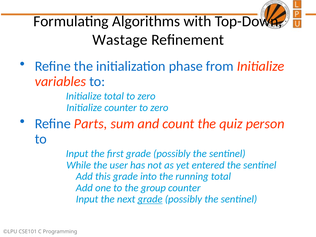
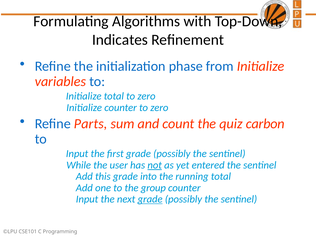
Wastage: Wastage -> Indicates
person: person -> carbon
not underline: none -> present
